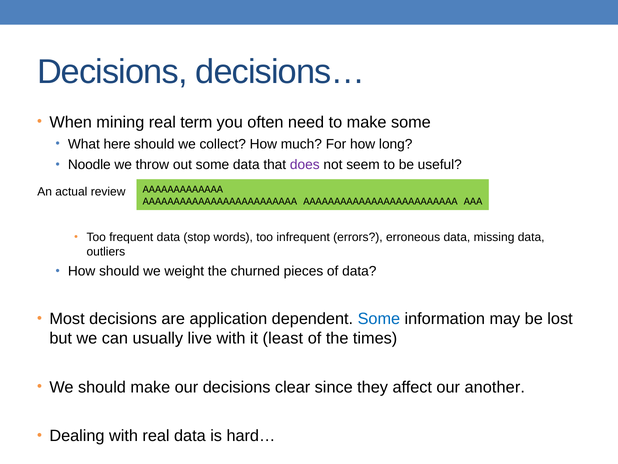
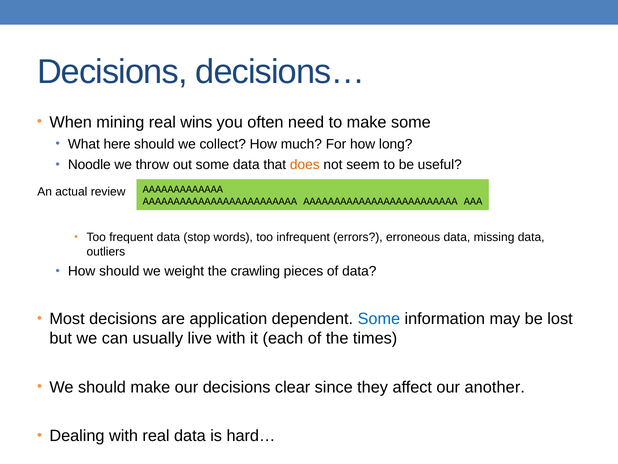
term: term -> wins
does colour: purple -> orange
churned: churned -> crawling
least: least -> each
